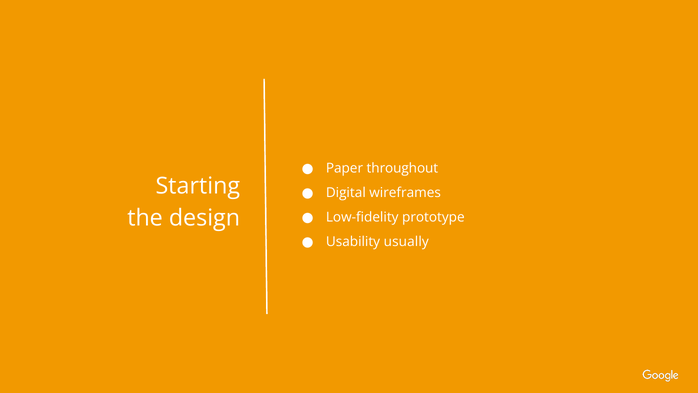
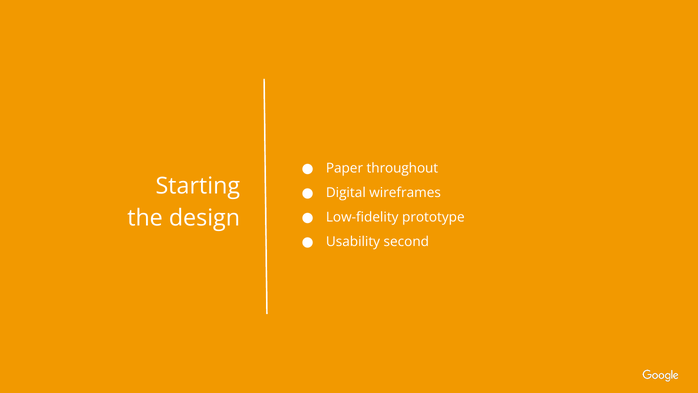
usually: usually -> second
